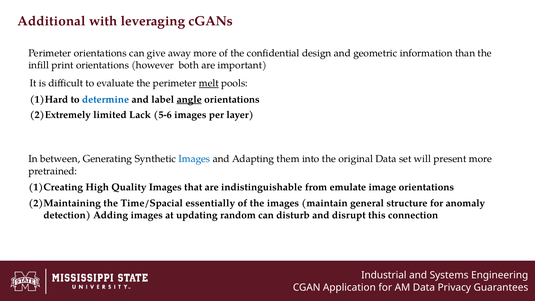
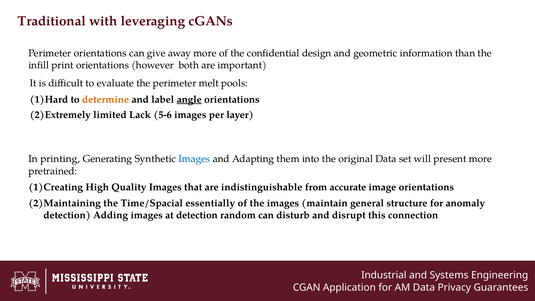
Additional: Additional -> Traditional
melt underline: present -> none
determine colour: blue -> orange
between: between -> printing
emulate: emulate -> accurate
at updating: updating -> detection
